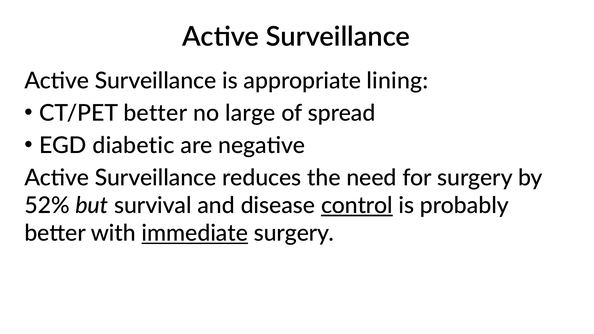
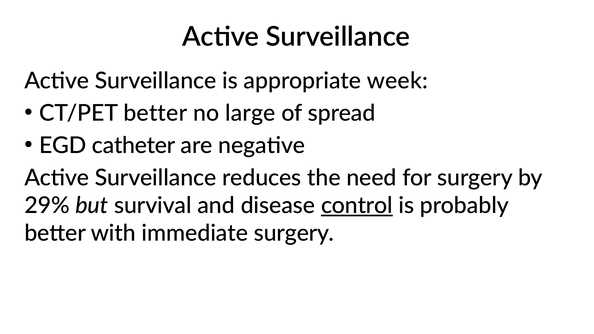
lining: lining -> week
diabetic: diabetic -> catheter
52%: 52% -> 29%
immediate underline: present -> none
